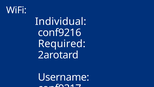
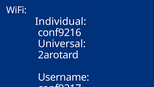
Required: Required -> Universal
